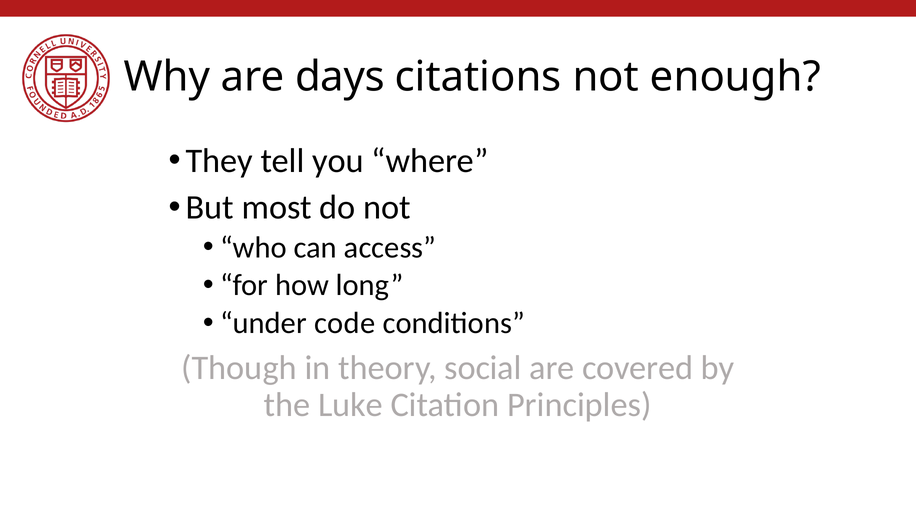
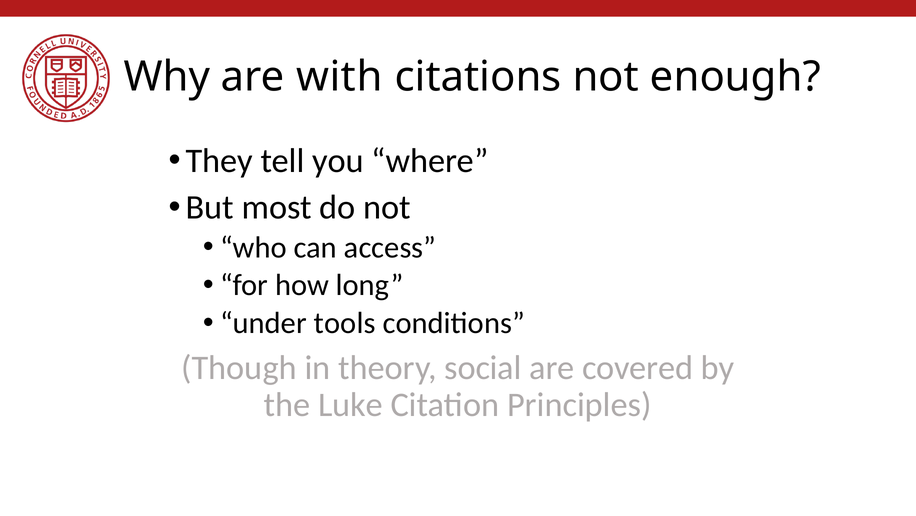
days: days -> with
code: code -> tools
